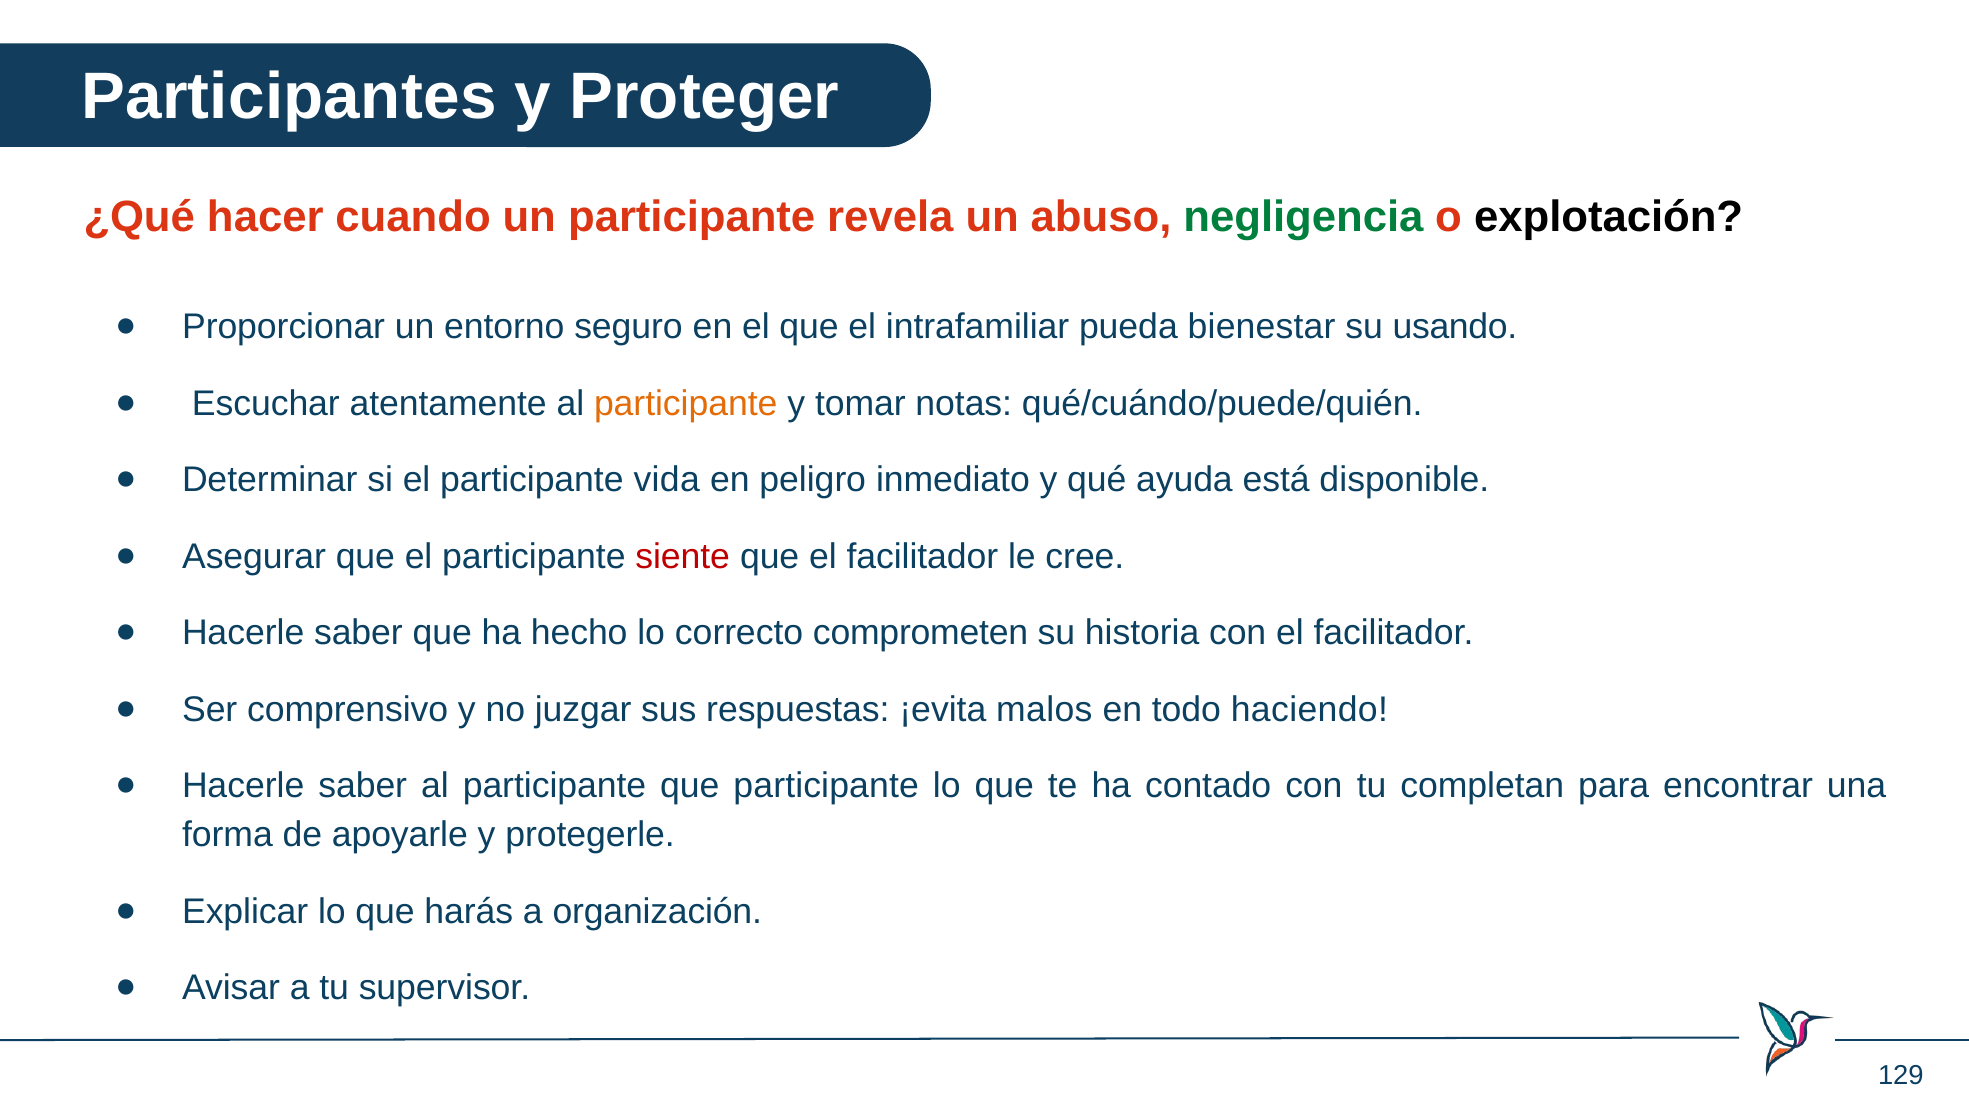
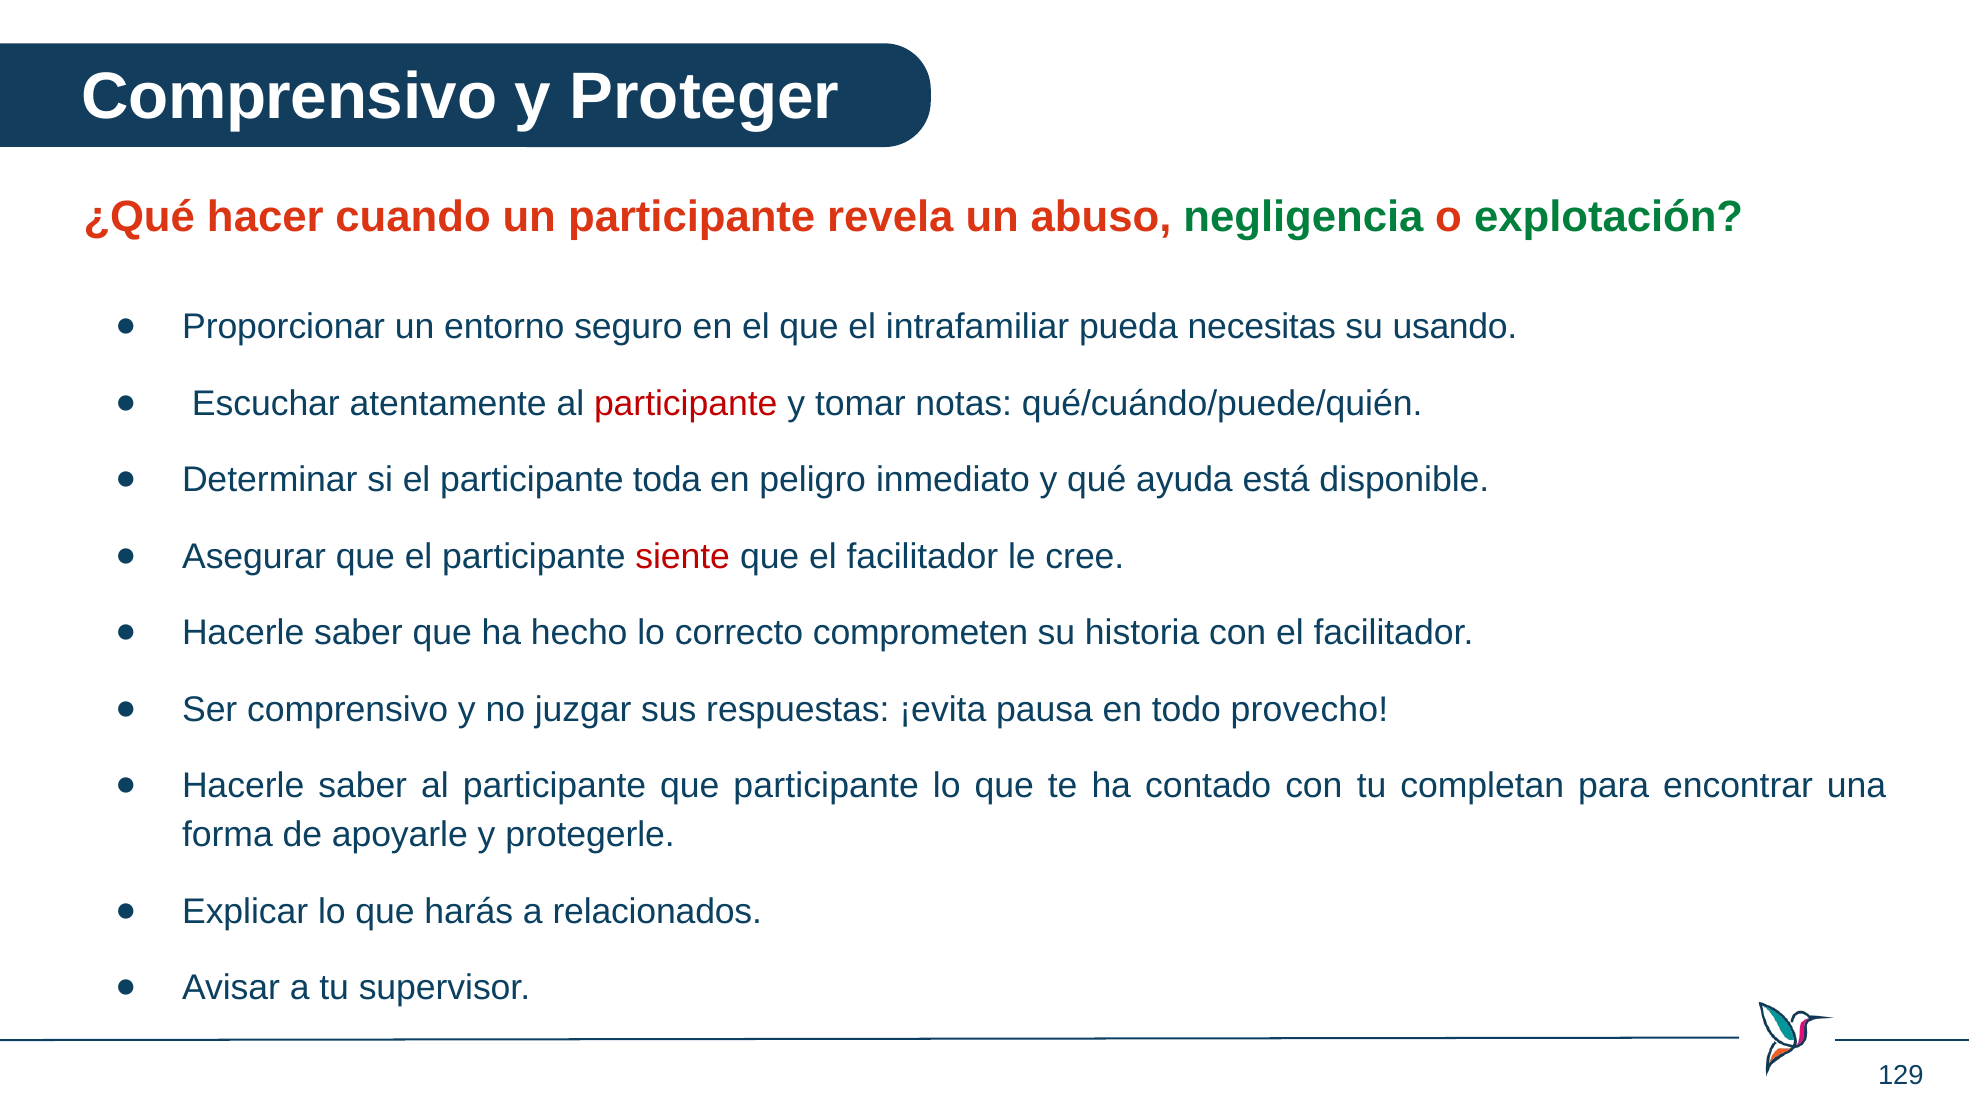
Participantes at (289, 96): Participantes -> Comprensivo
explotación colour: black -> green
bienestar: bienestar -> necesitas
participante at (686, 403) colour: orange -> red
vida: vida -> toda
malos: malos -> pausa
haciendo: haciendo -> provecho
organización: organización -> relacionados
